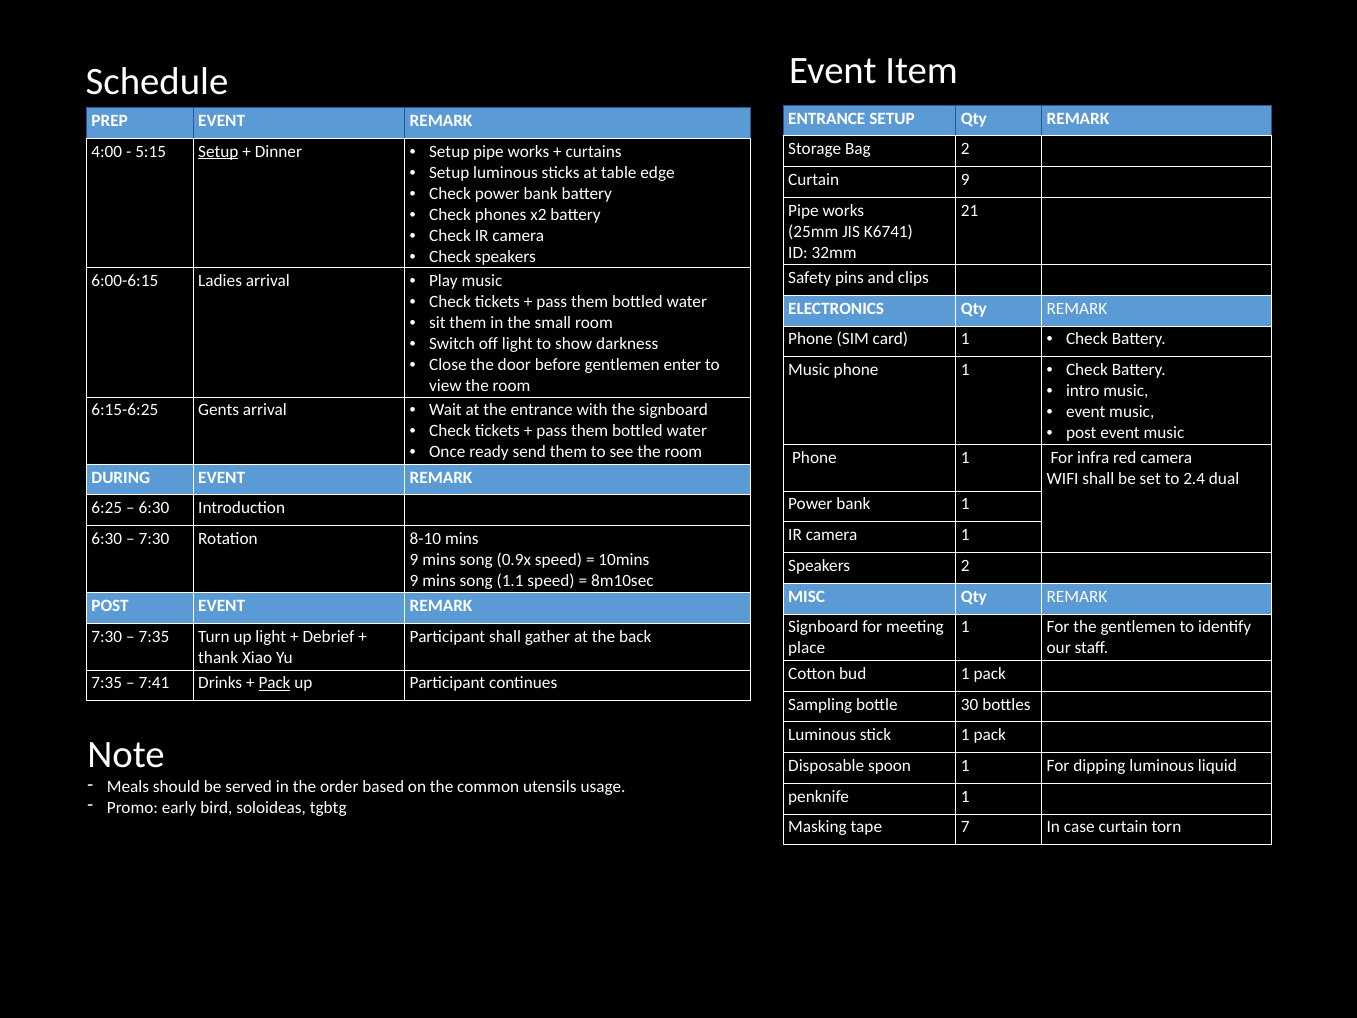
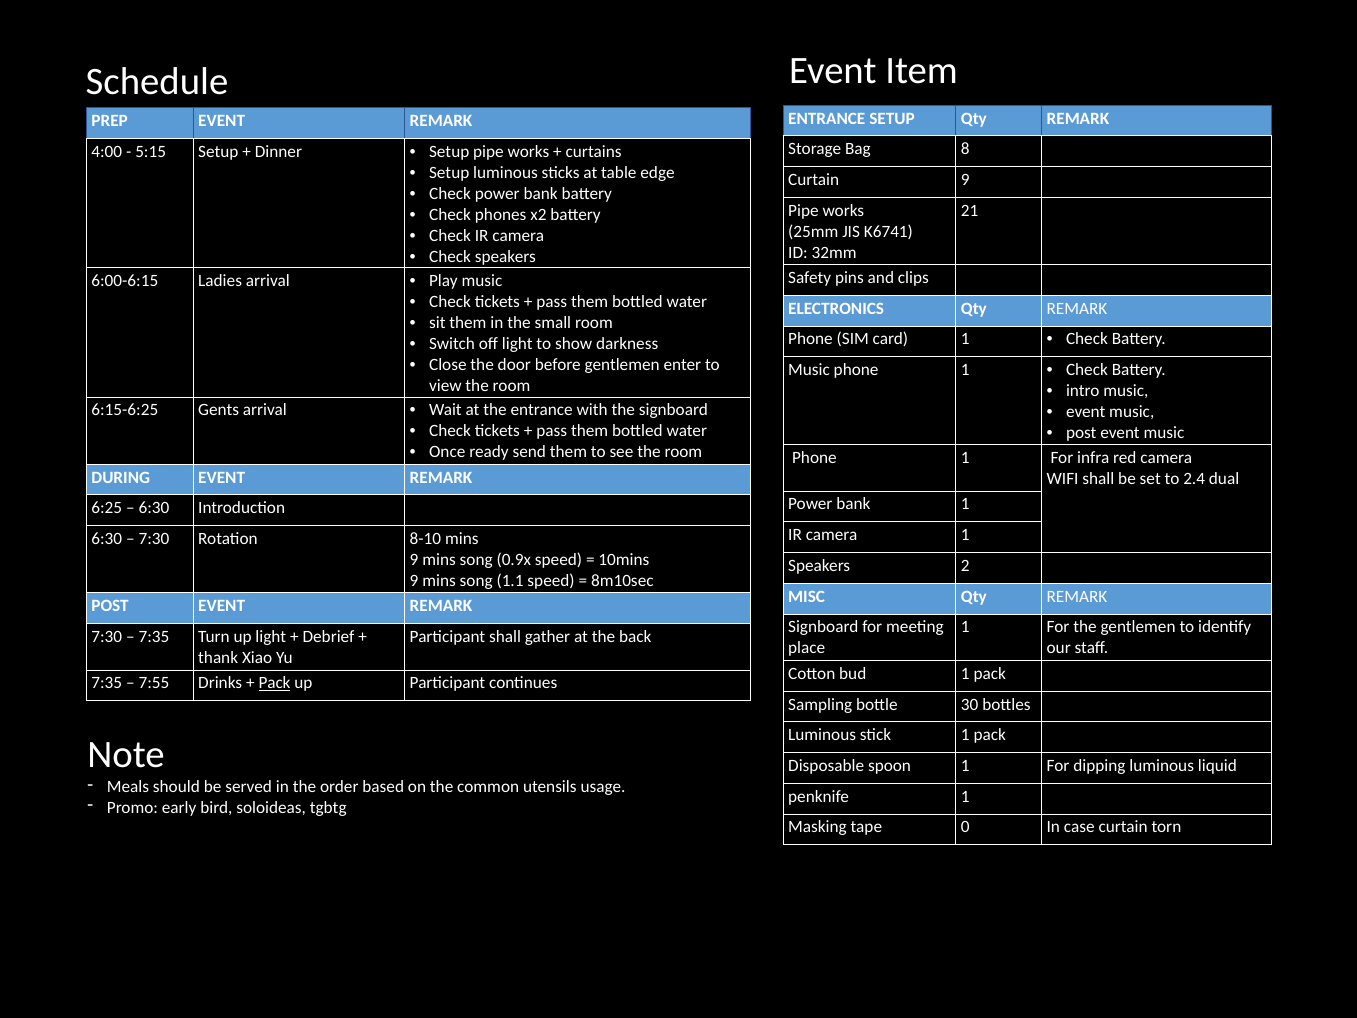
Bag 2: 2 -> 8
Setup at (218, 151) underline: present -> none
7:41: 7:41 -> 7:55
7: 7 -> 0
